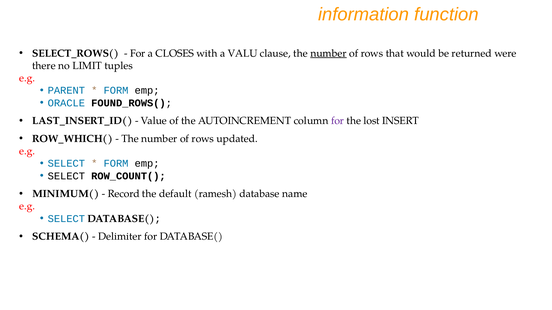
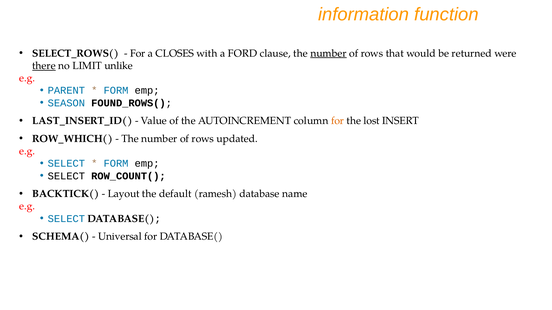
VALU: VALU -> FORD
there underline: none -> present
tuples: tuples -> unlike
ORACLE: ORACLE -> SEASON
for at (338, 121) colour: purple -> orange
MINIMUM(: MINIMUM( -> BACKTICK(
Record: Record -> Layout
Delimiter: Delimiter -> Universal
